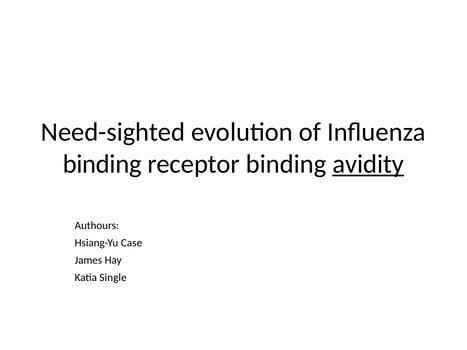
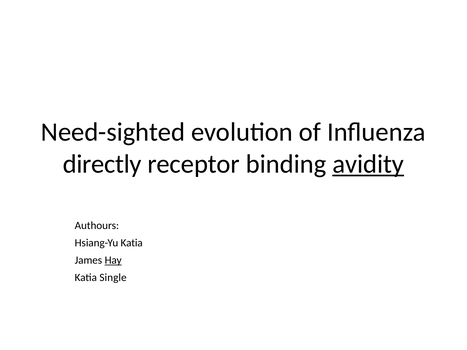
binding at (102, 164): binding -> directly
Hsiang-Yu Case: Case -> Katia
Hay underline: none -> present
